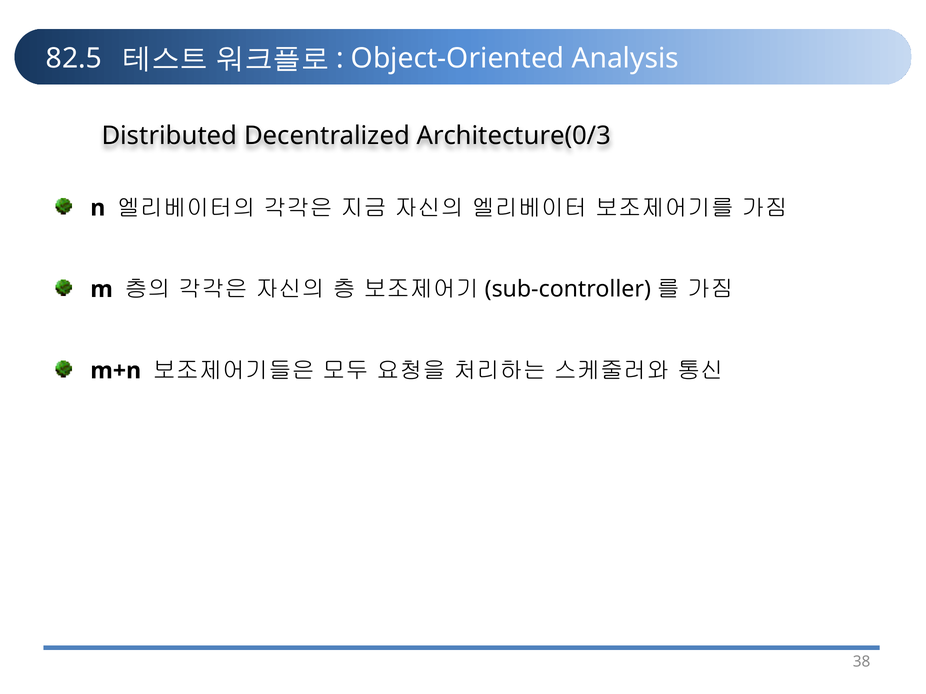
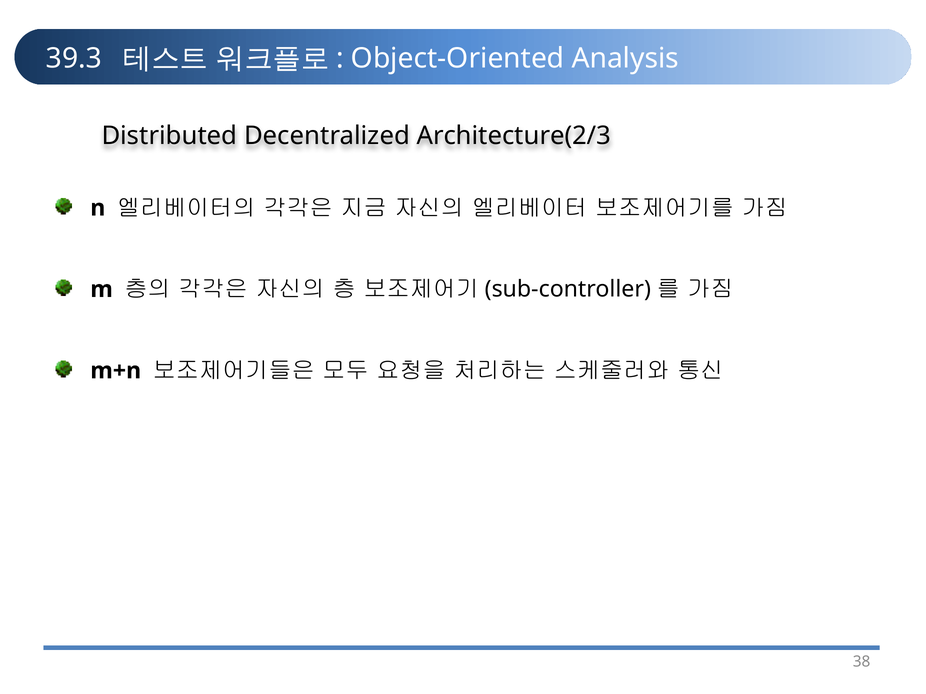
82.5: 82.5 -> 39.3
Architecture(0/3: Architecture(0/3 -> Architecture(2/3
